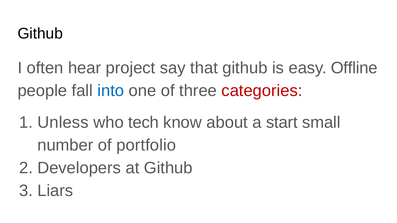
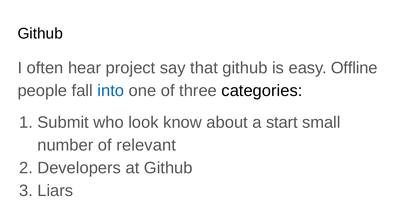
categories colour: red -> black
Unless: Unless -> Submit
tech: tech -> look
portfolio: portfolio -> relevant
